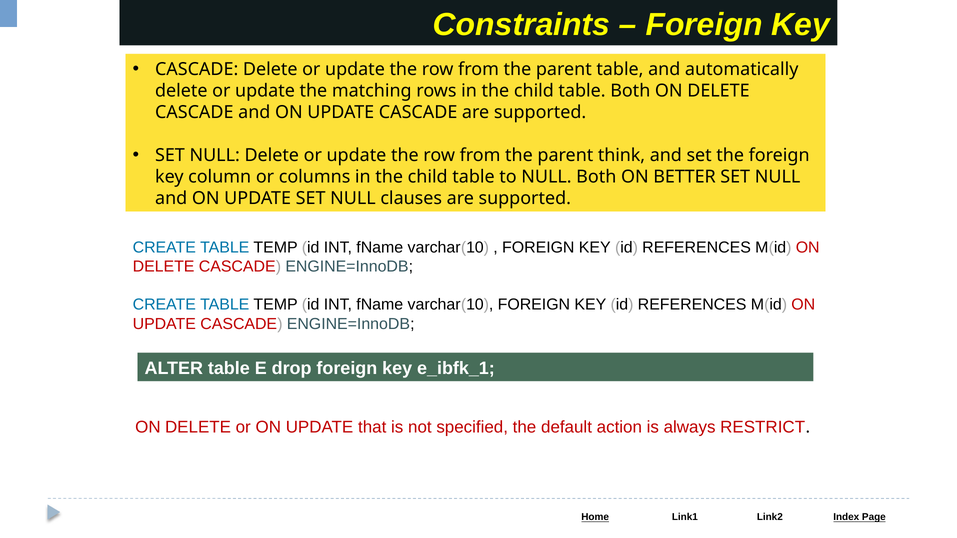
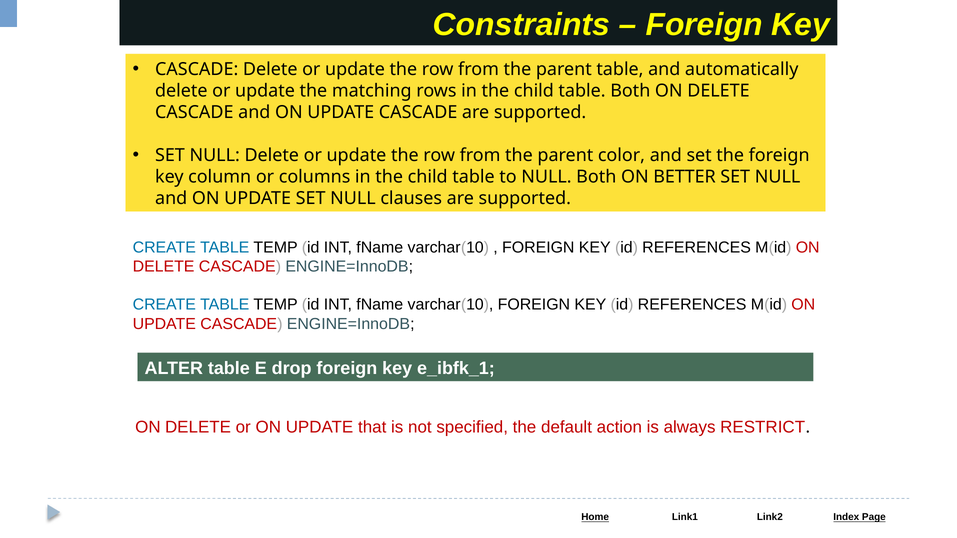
think: think -> color
